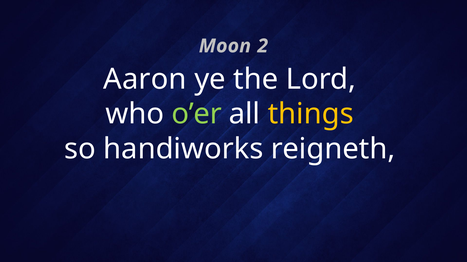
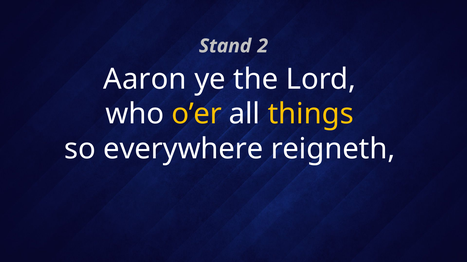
Moon: Moon -> Stand
o’er colour: light green -> yellow
handiworks: handiworks -> everywhere
